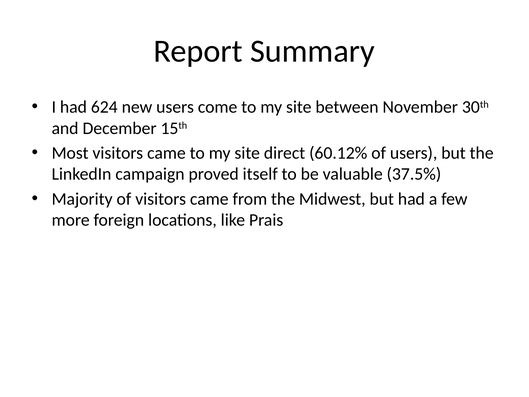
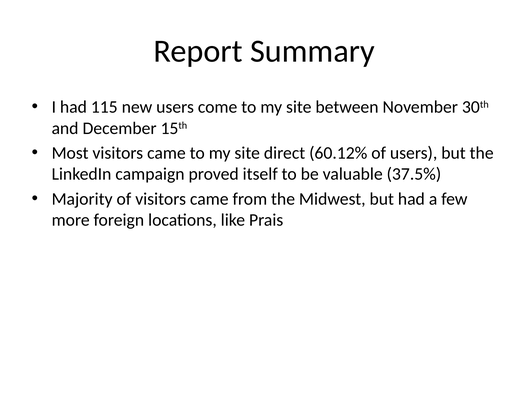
624: 624 -> 115
